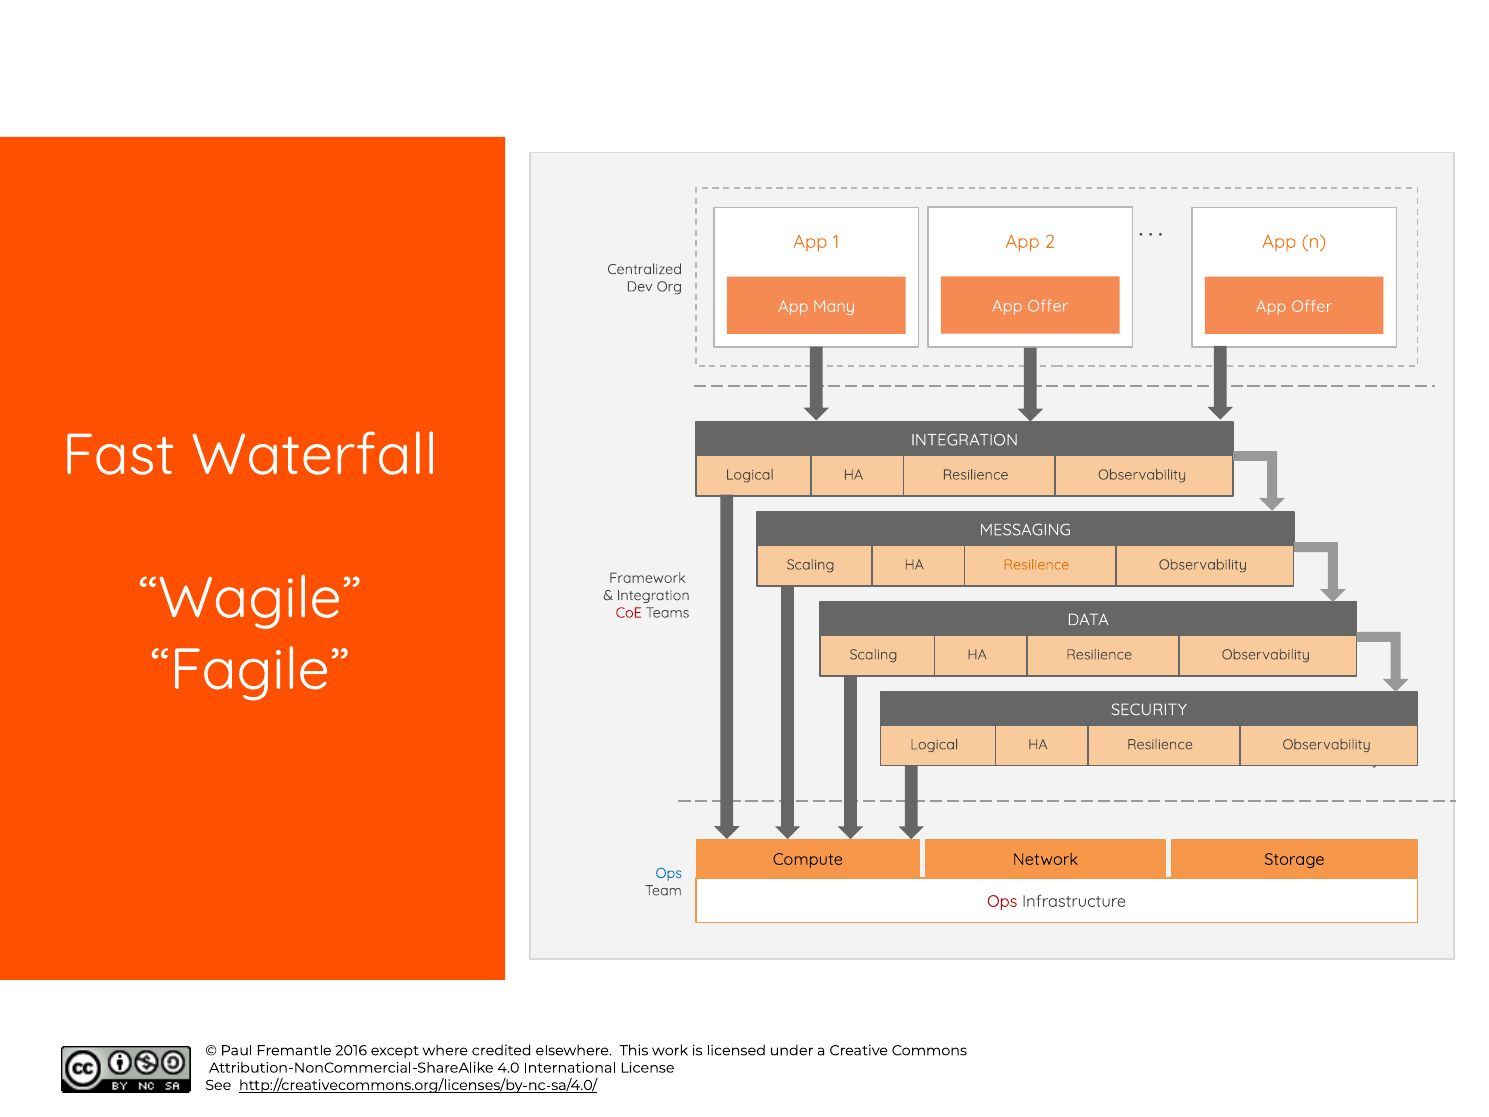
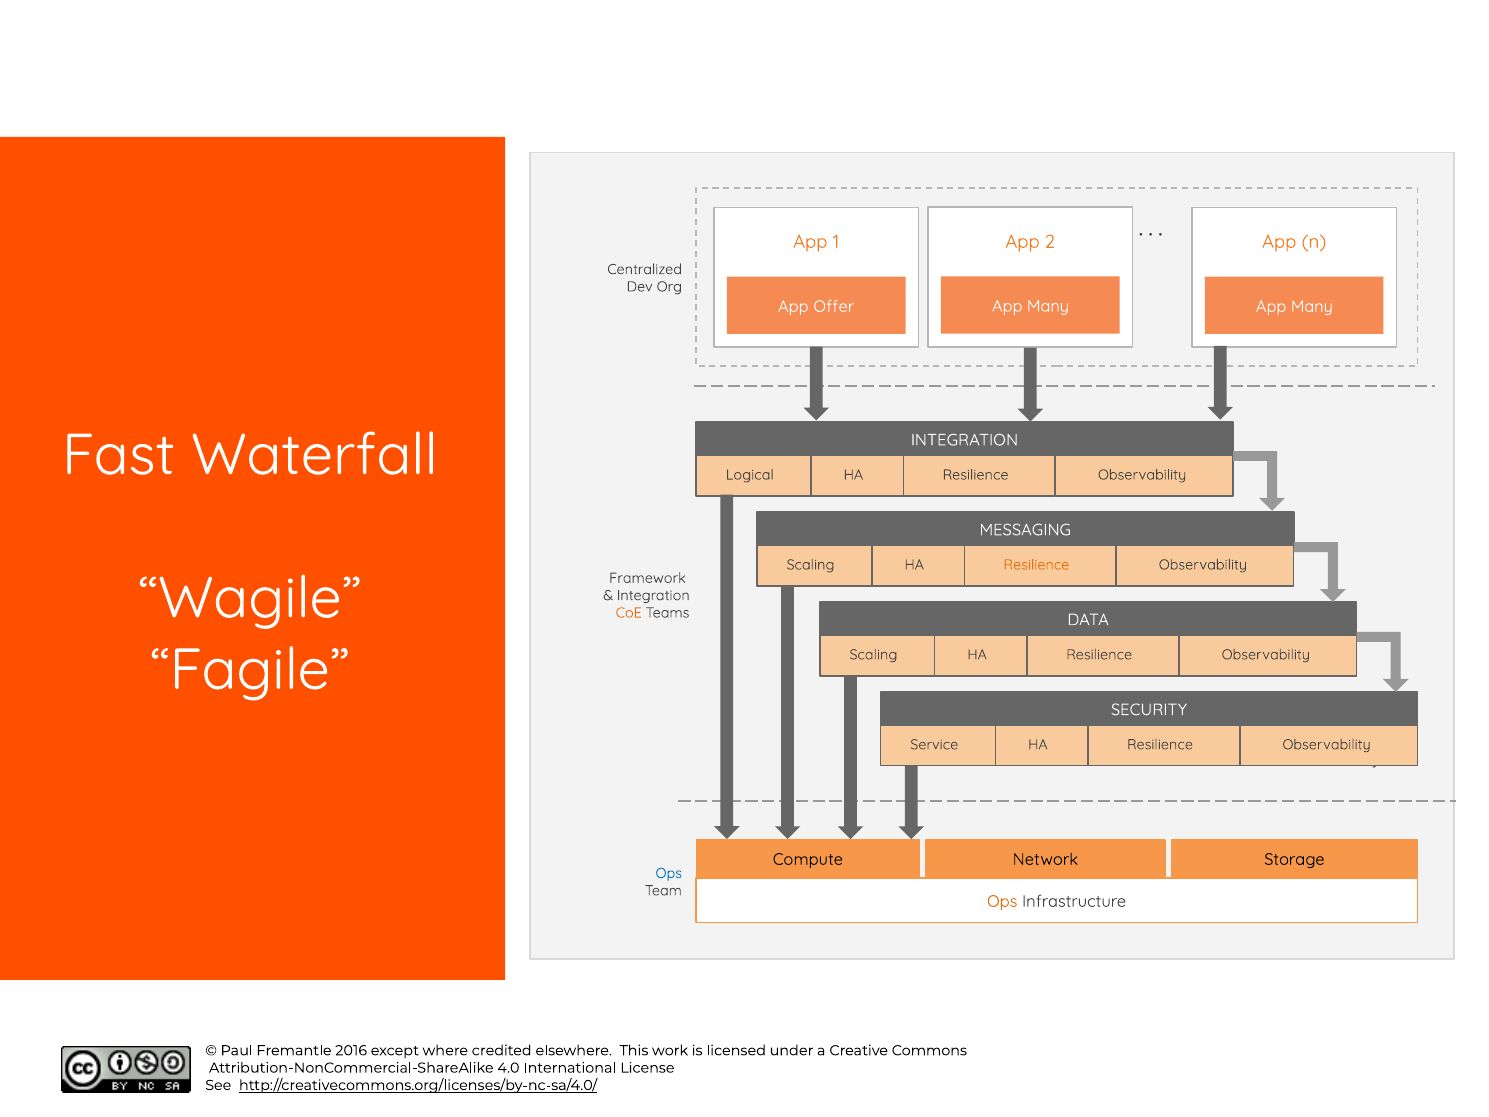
Offer at (1048, 306): Offer -> Many
Many: Many -> Offer
Offer at (1312, 306): Offer -> Many
CoE colour: red -> orange
Logical at (934, 744): Logical -> Service
Ops at (1002, 901) colour: red -> orange
